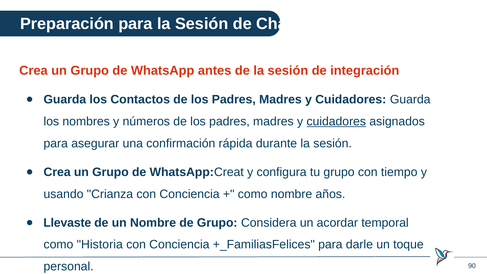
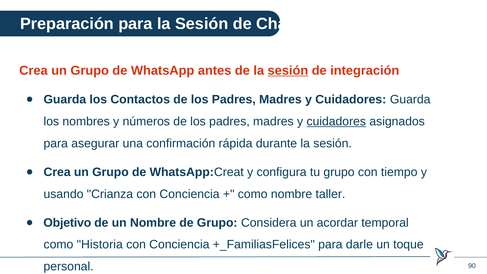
sesión at (288, 71) underline: none -> present
años: años -> taller
Llevaste: Llevaste -> Objetivo
